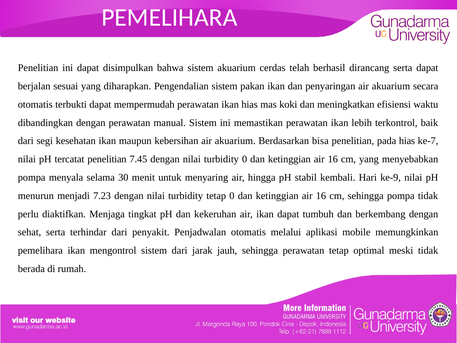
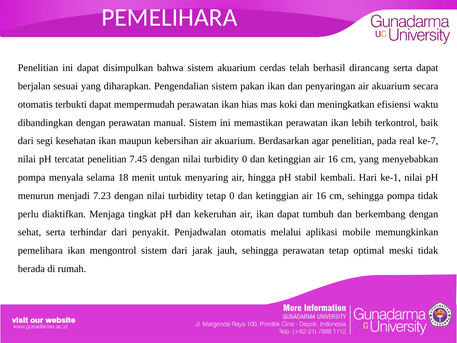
bisa: bisa -> agar
pada hias: hias -> real
30: 30 -> 18
ke-9: ke-9 -> ke-1
